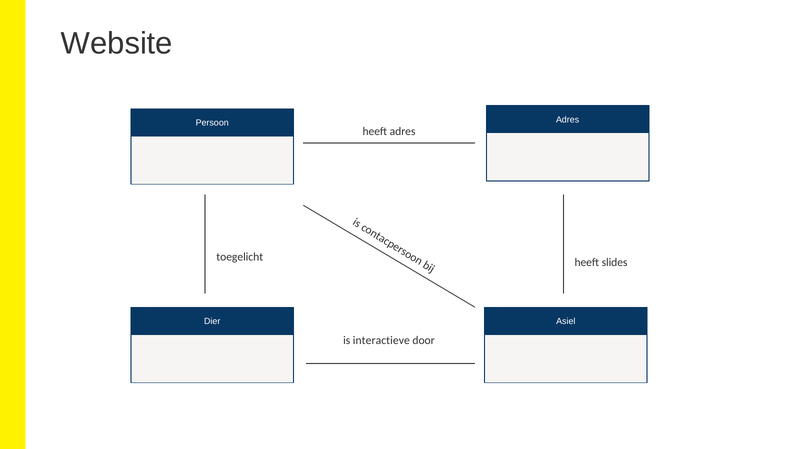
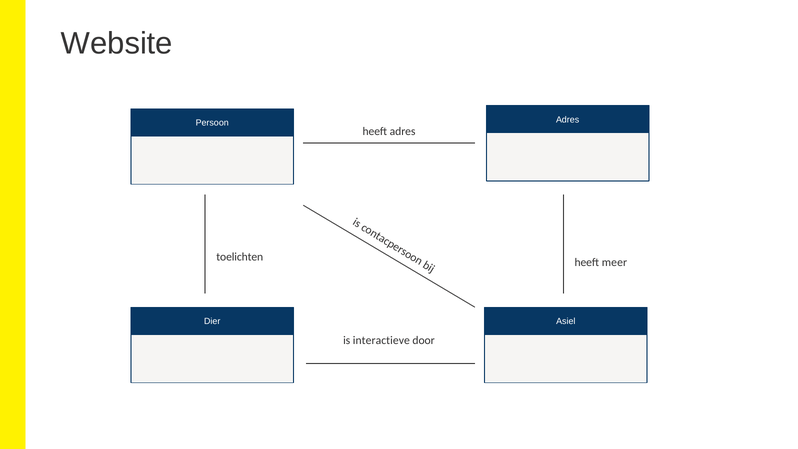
toegelicht: toegelicht -> toelichten
slides: slides -> meer
